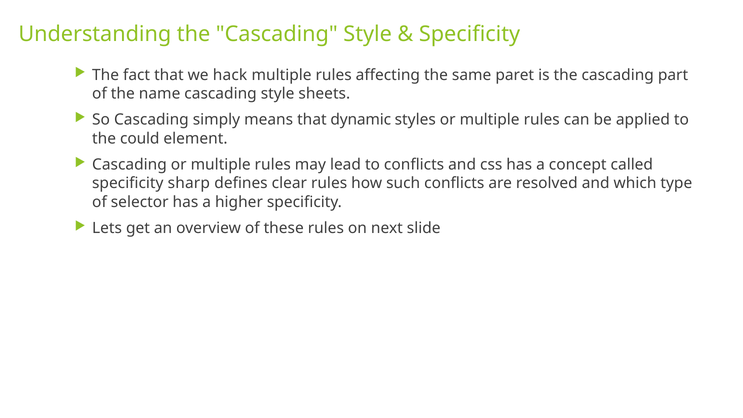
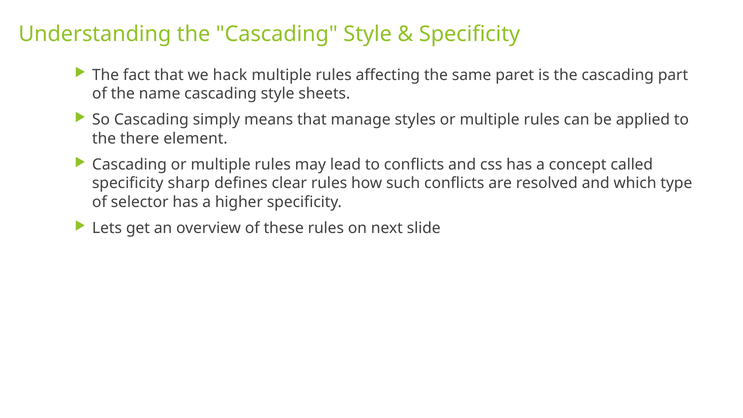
dynamic: dynamic -> manage
could: could -> there
